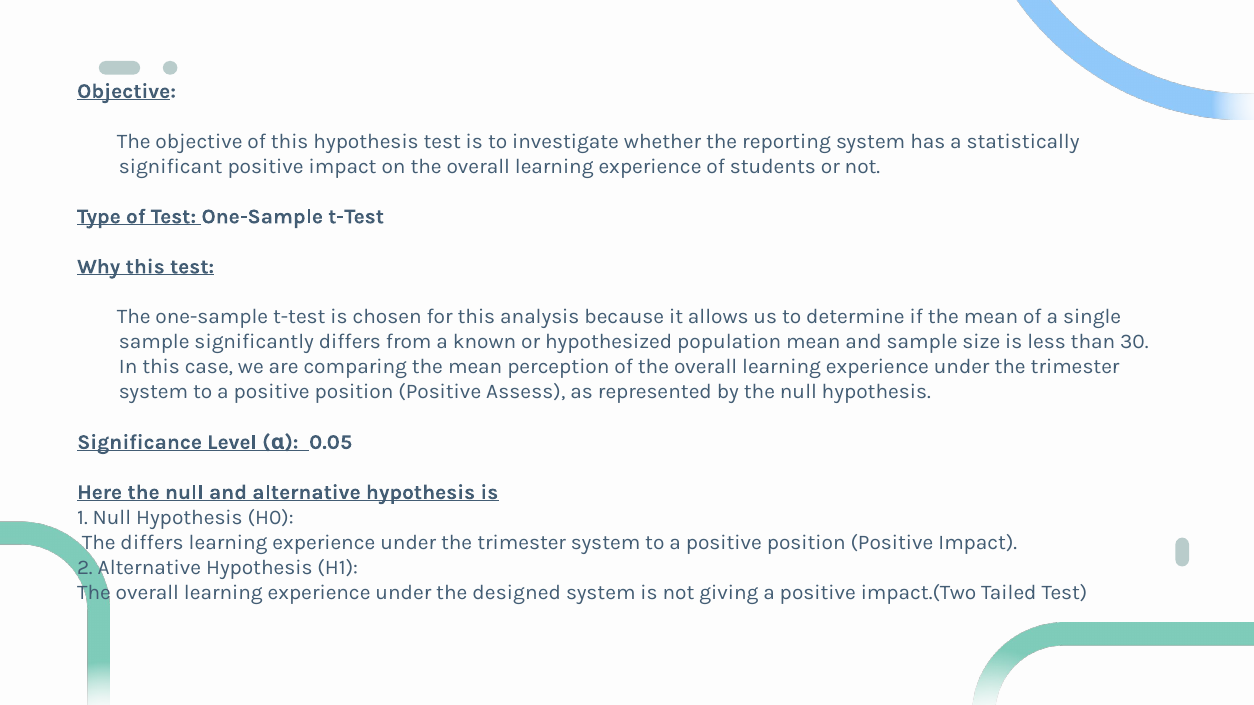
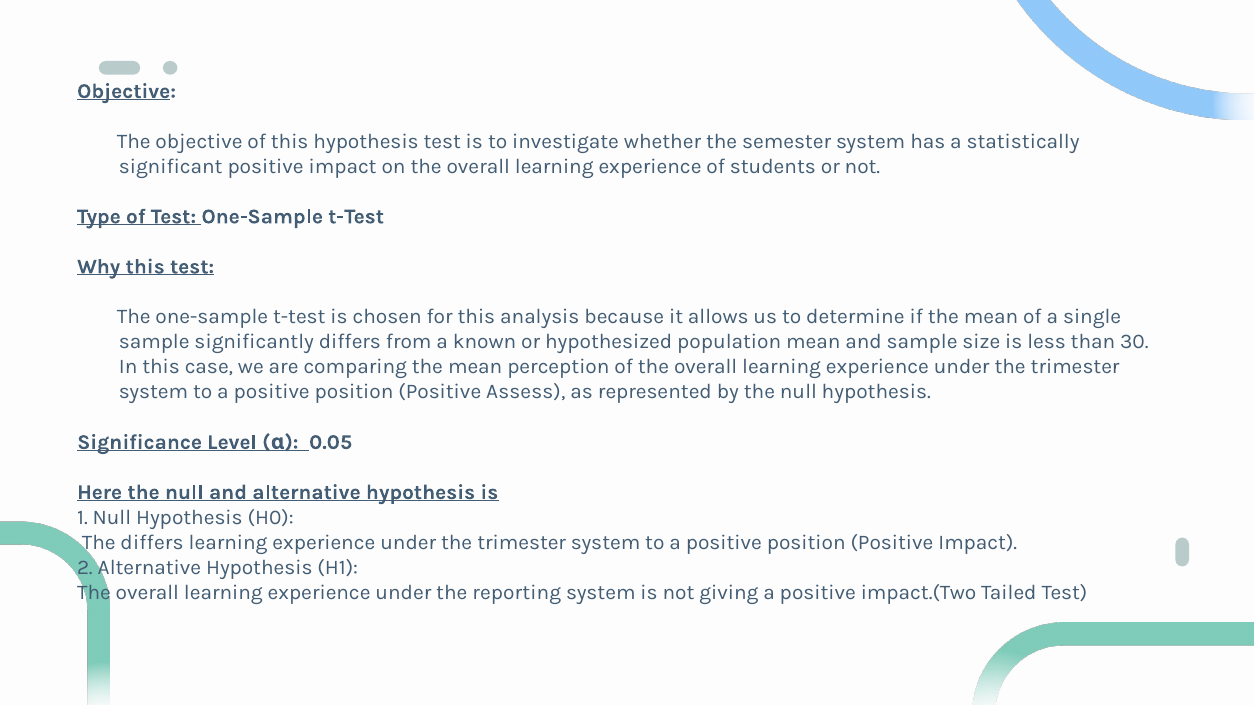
reporting: reporting -> semester
designed: designed -> reporting
